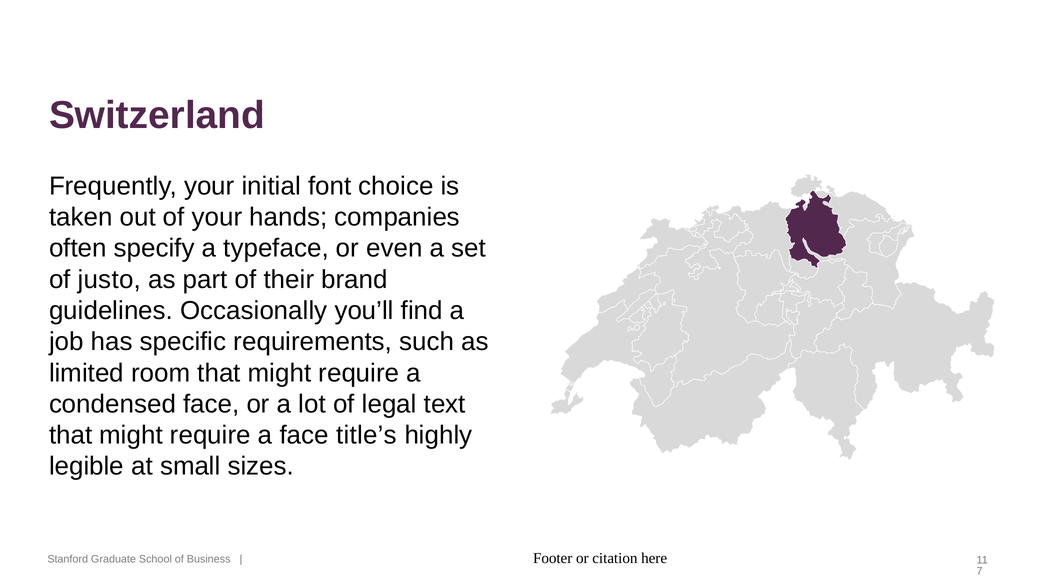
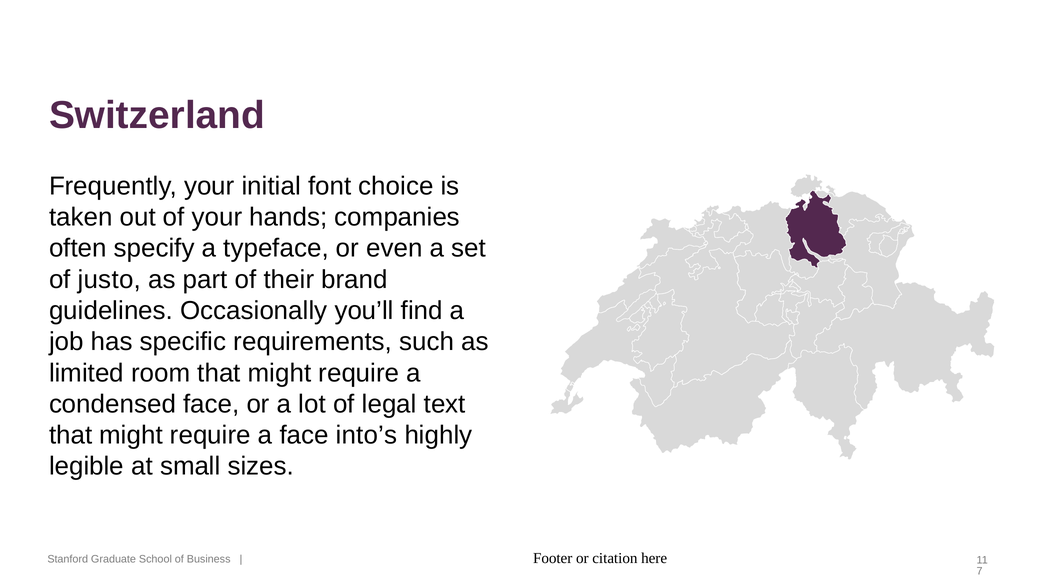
title’s: title’s -> into’s
